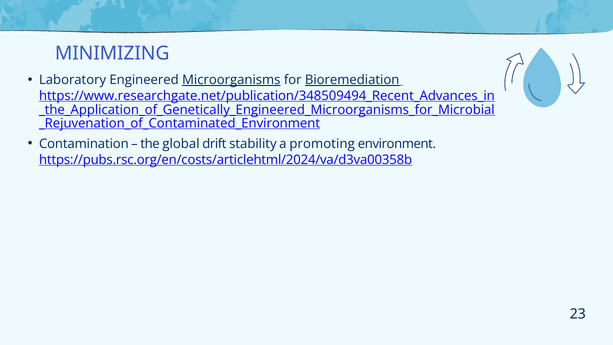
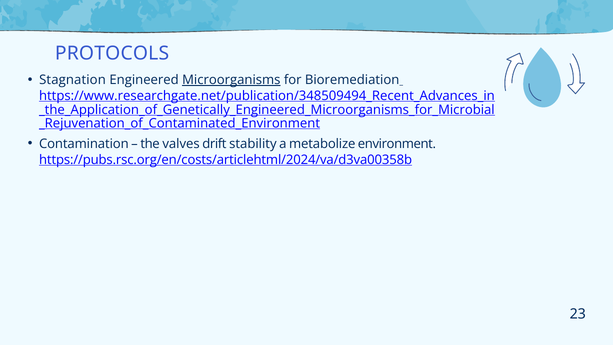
MINIMIZING: MINIMIZING -> PROTOCOLS
Laboratory: Laboratory -> Stagnation
Bioremediation underline: present -> none
global: global -> valves
promoting: promoting -> metabolize
